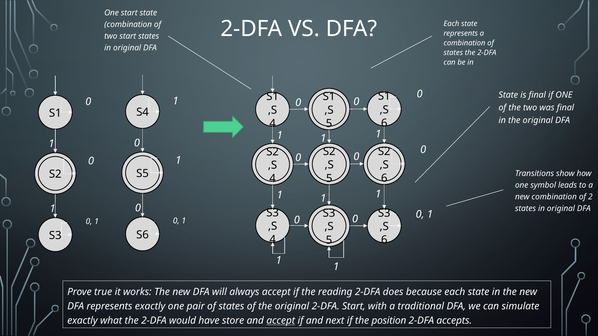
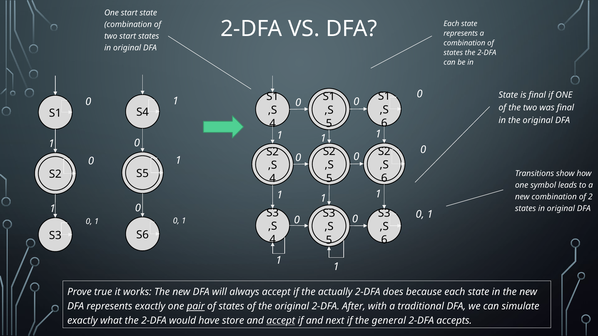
reading: reading -> actually
pair underline: none -> present
2-DFA Start: Start -> After
position: position -> general
